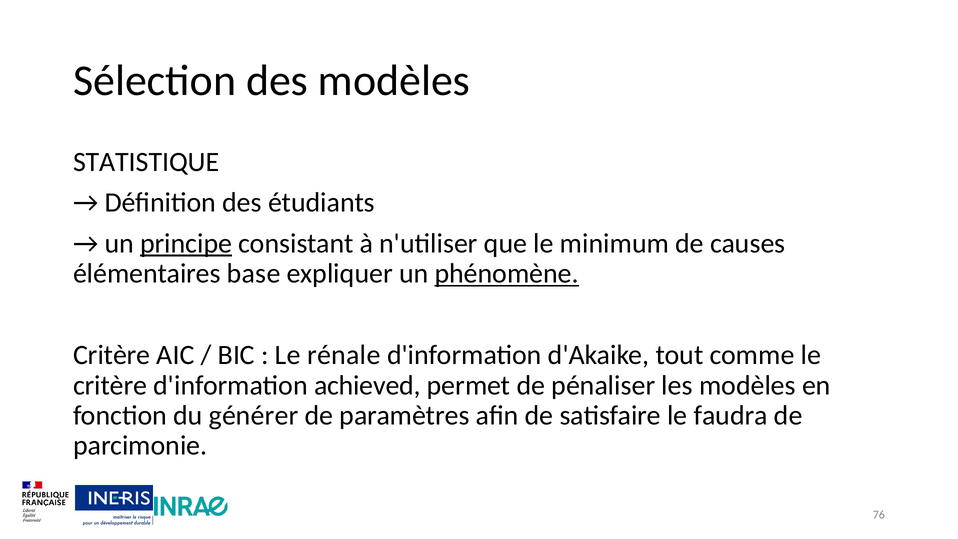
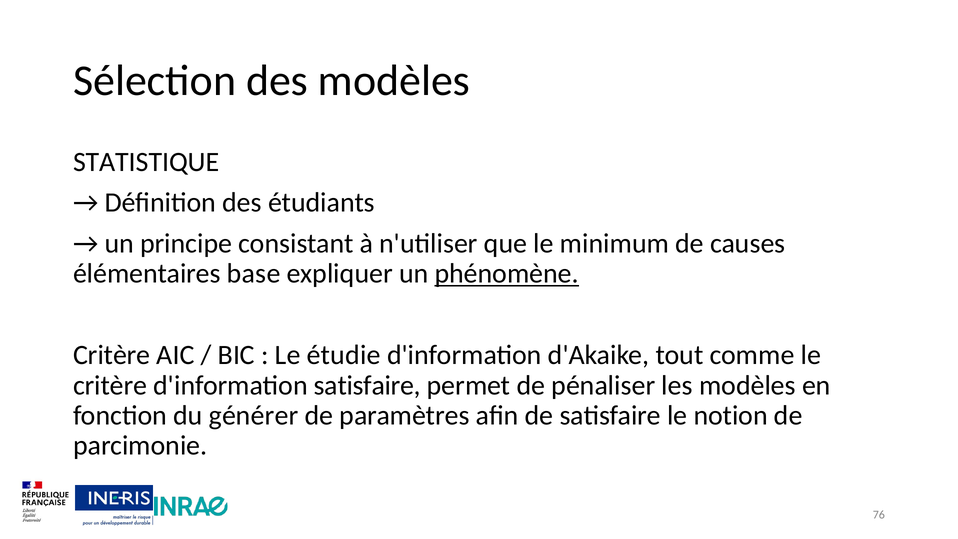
principe underline: present -> none
rénale: rénale -> étudie
d'information achieved: achieved -> satisfaire
faudra: faudra -> notion
